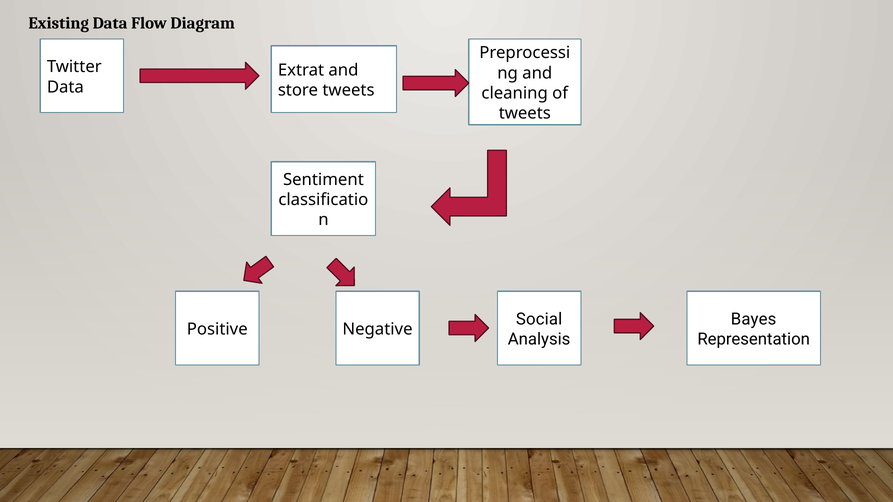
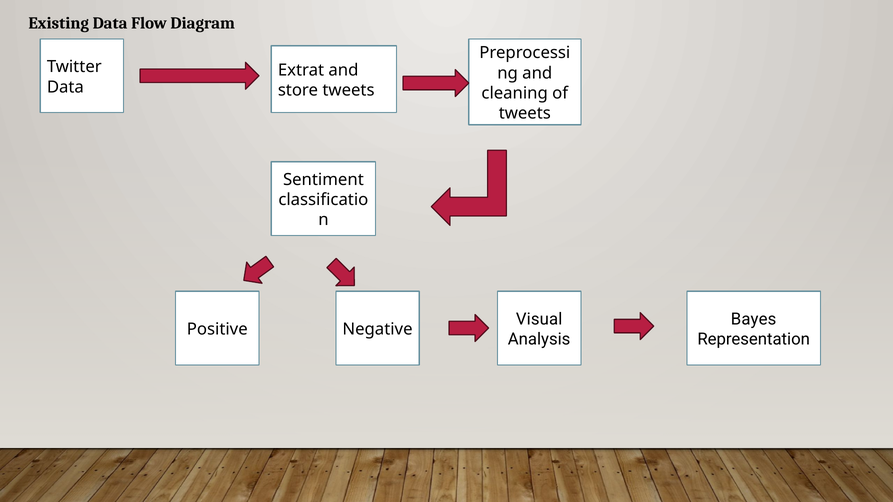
Social: Social -> Visual
